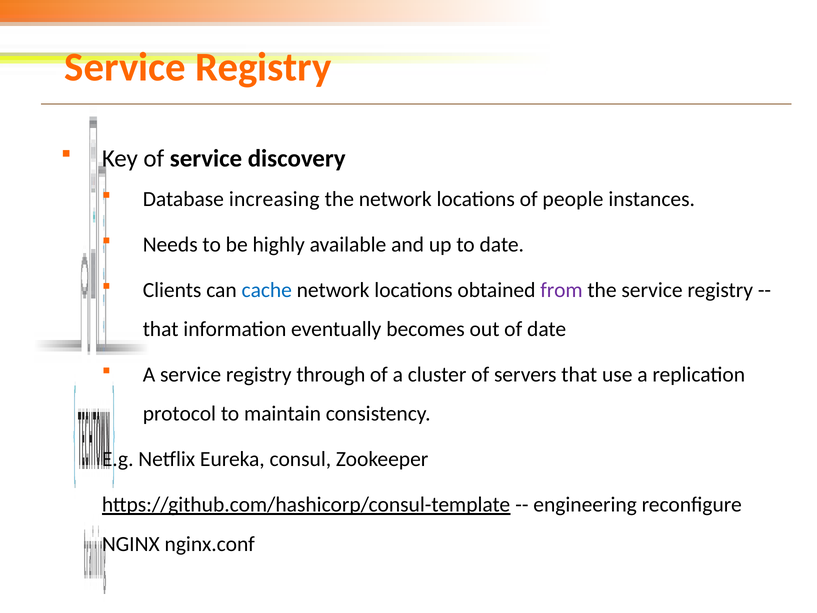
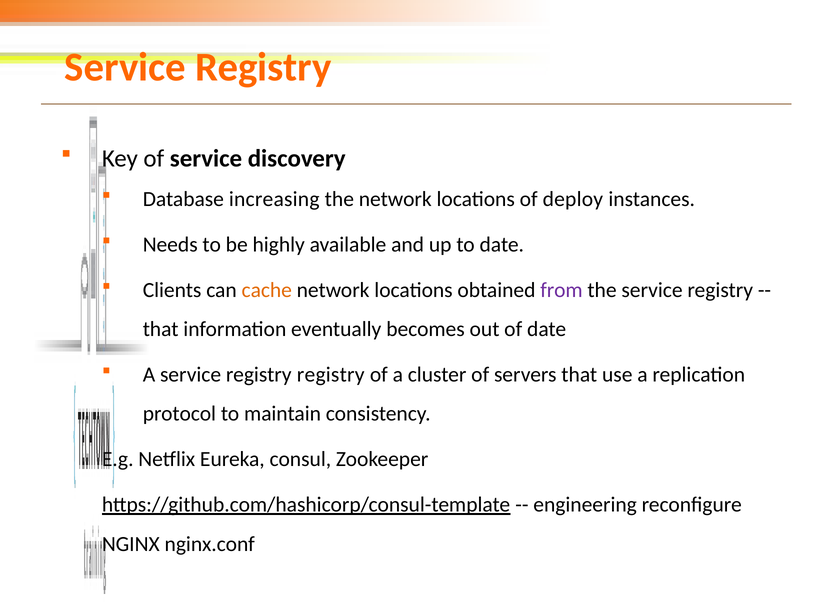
people: people -> deploy
cache colour: blue -> orange
registry through: through -> registry
